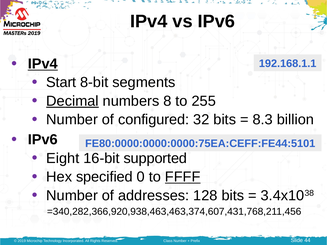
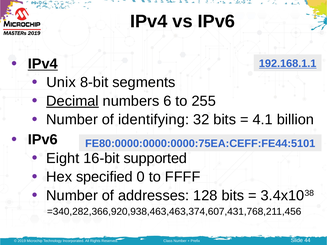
192.168.1.1 underline: none -> present
Start: Start -> Unix
8: 8 -> 6
configured: configured -> identifying
8.3: 8.3 -> 4.1
FFFF underline: present -> none
